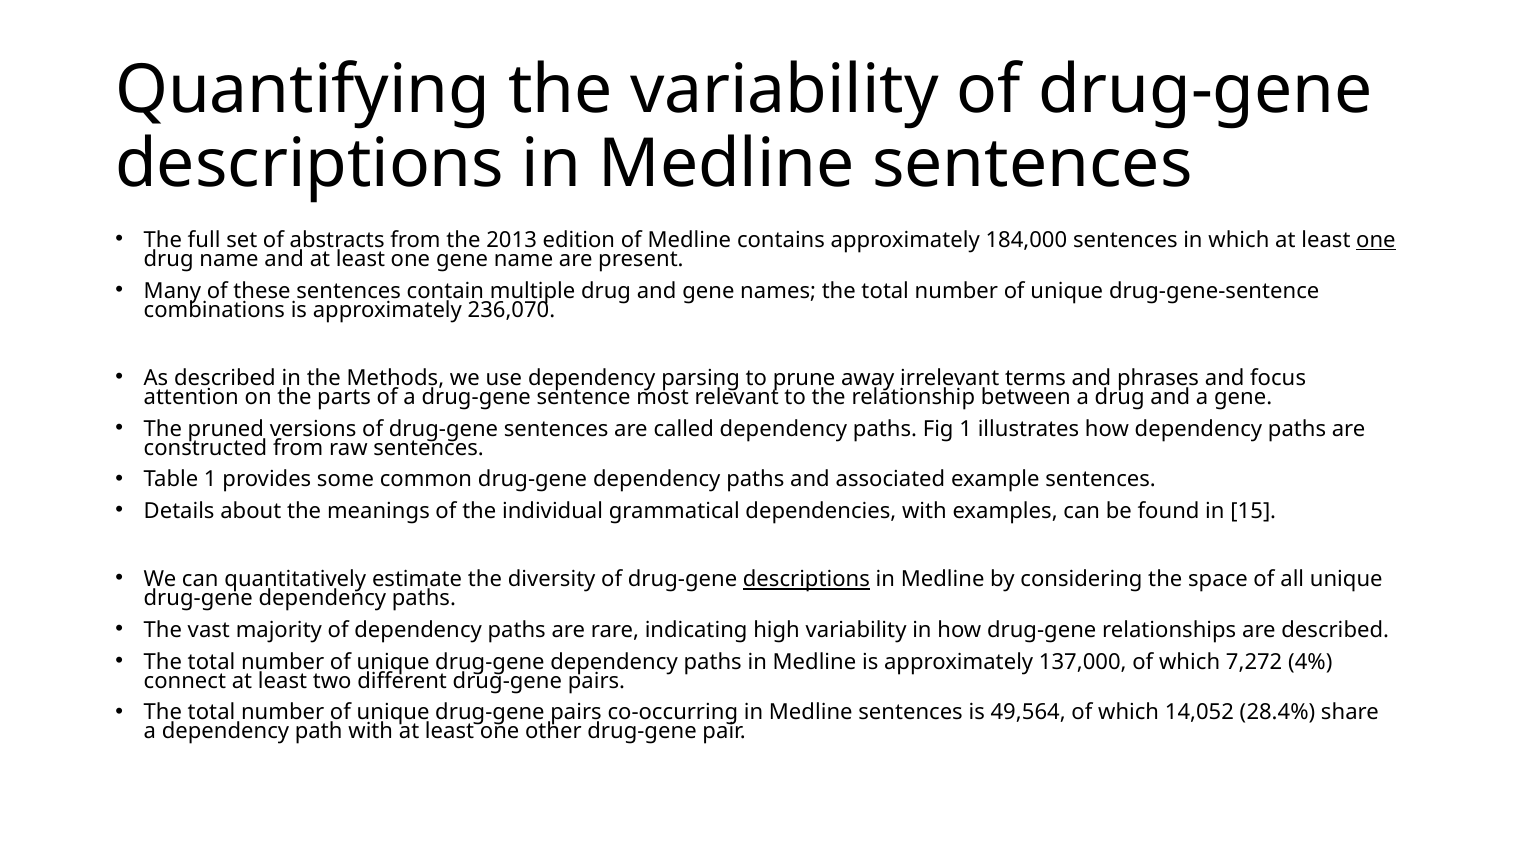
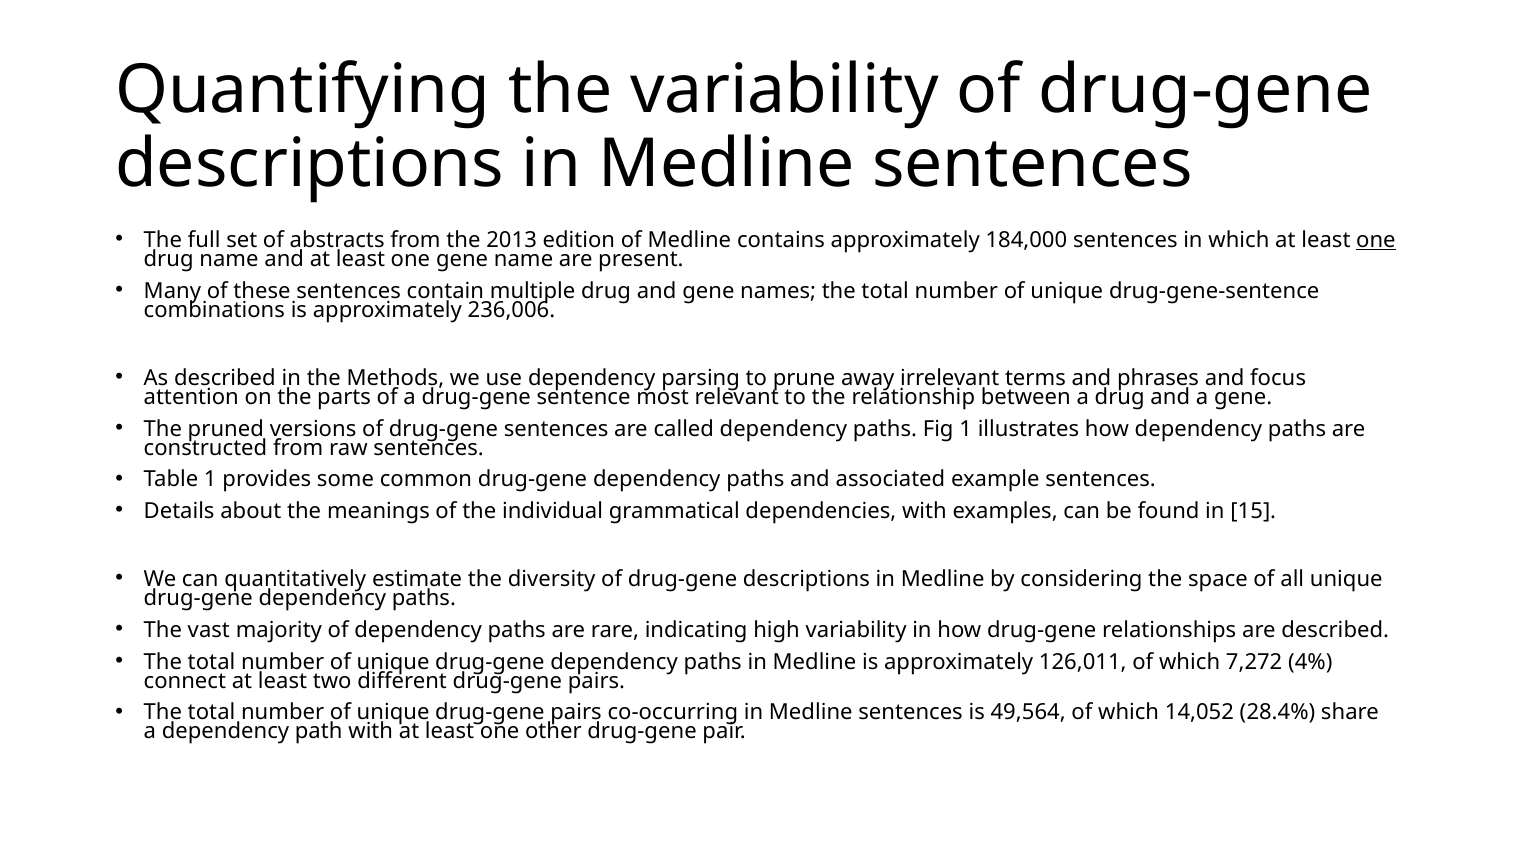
236,070: 236,070 -> 236,006
descriptions at (806, 579) underline: present -> none
137,000: 137,000 -> 126,011
